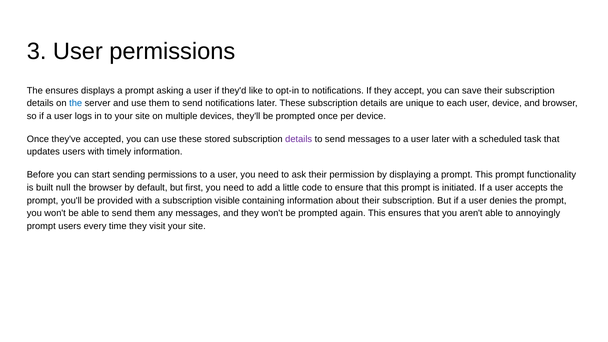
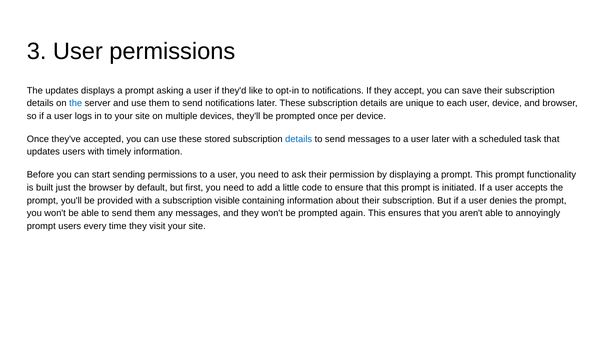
The ensures: ensures -> updates
details at (299, 139) colour: purple -> blue
null: null -> just
